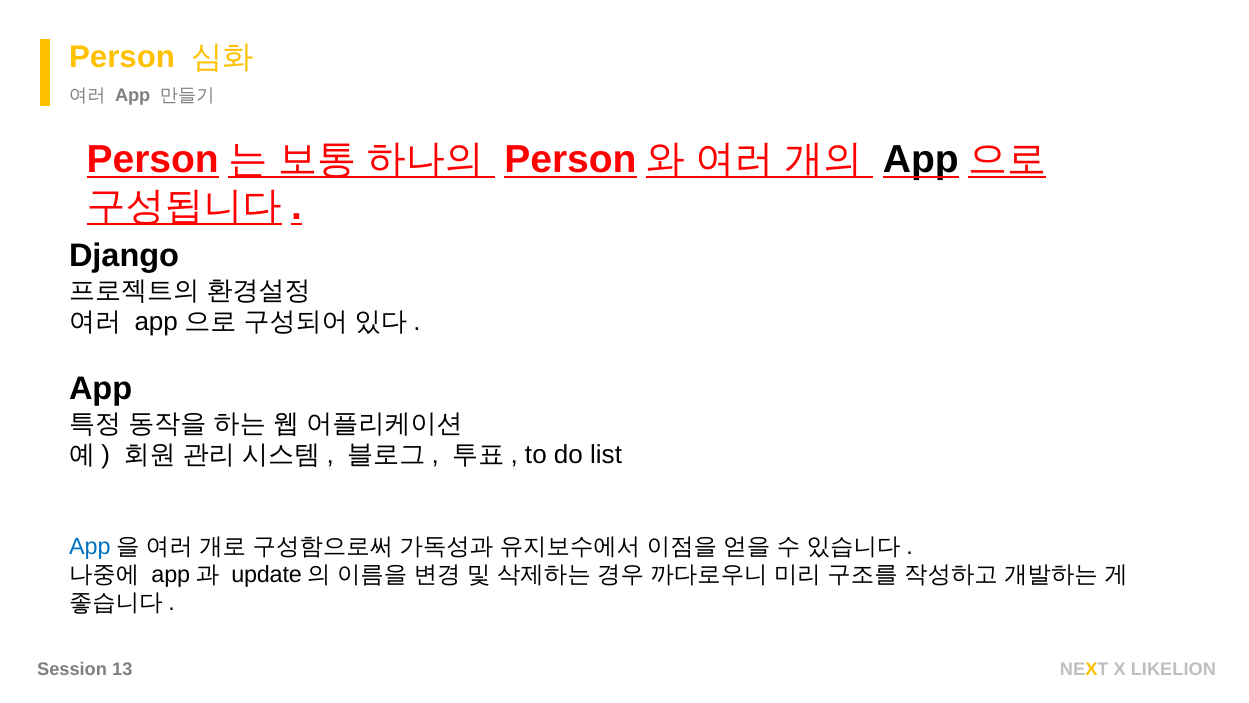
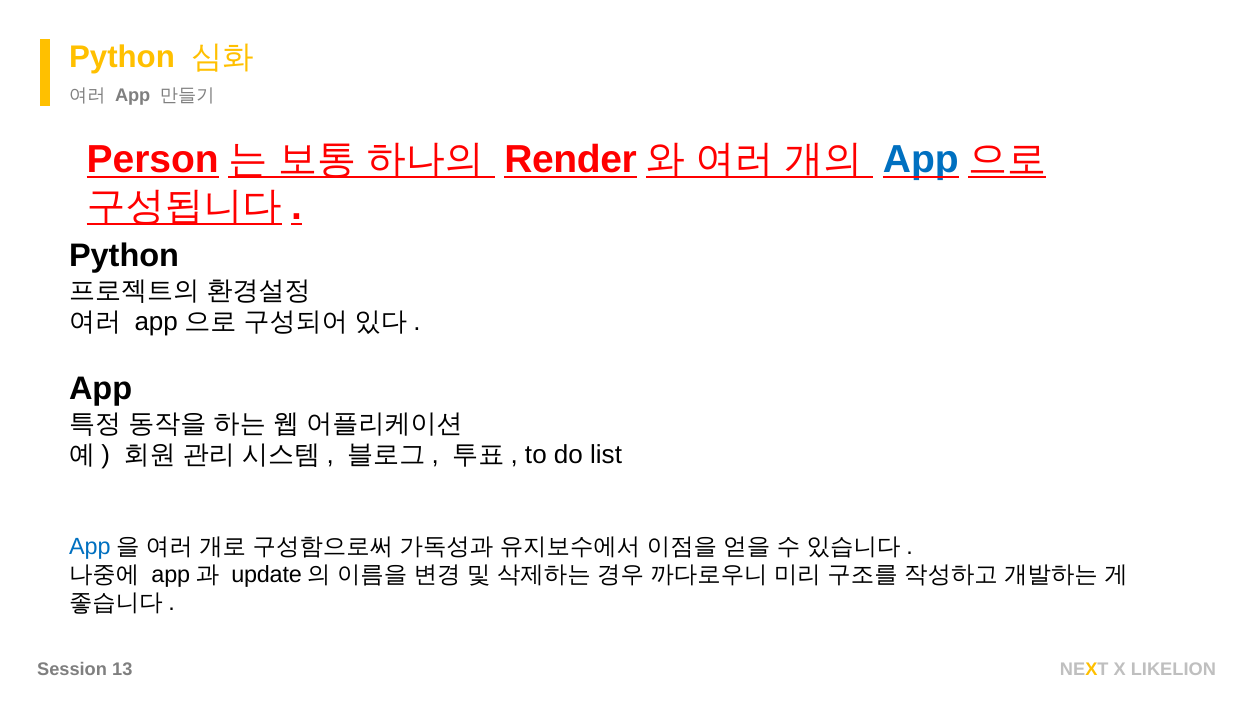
Person at (122, 57): Person -> Python
Person at (570, 160): Person -> Render
App at (921, 160) colour: black -> blue
Django at (124, 256): Django -> Python
